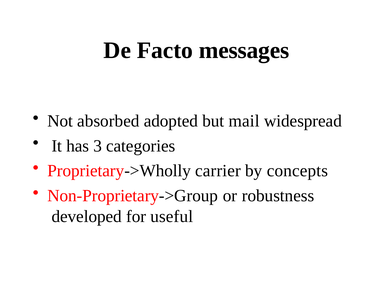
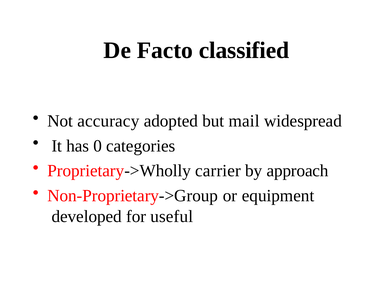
messages: messages -> classified
absorbed: absorbed -> accuracy
3: 3 -> 0
concepts: concepts -> approach
robustness: robustness -> equipment
